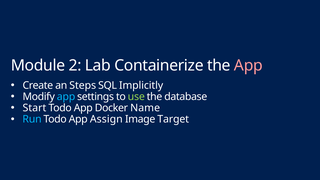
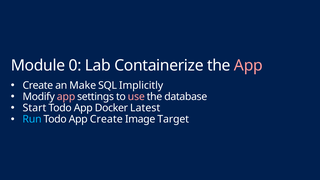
2: 2 -> 0
Steps: Steps -> Make
app at (66, 97) colour: light blue -> pink
use colour: light green -> pink
Name: Name -> Latest
App Assign: Assign -> Create
